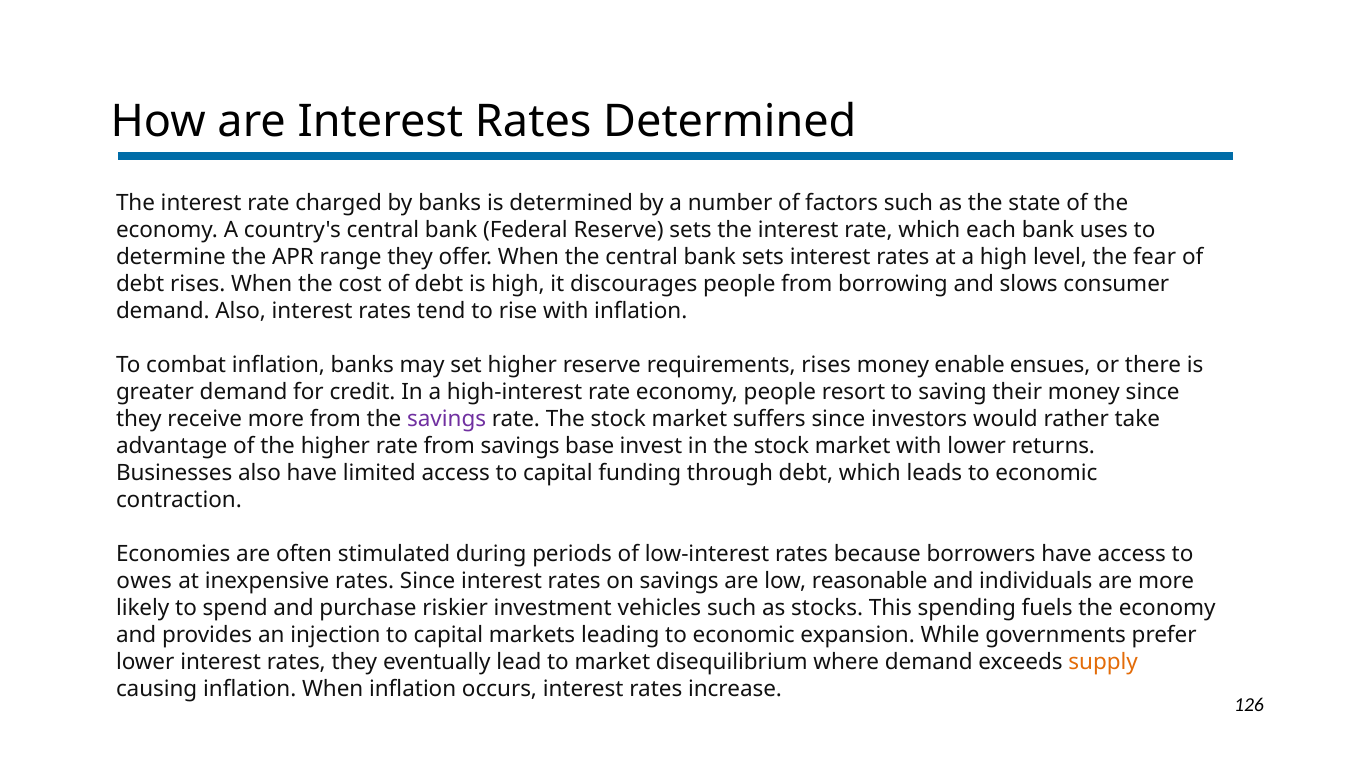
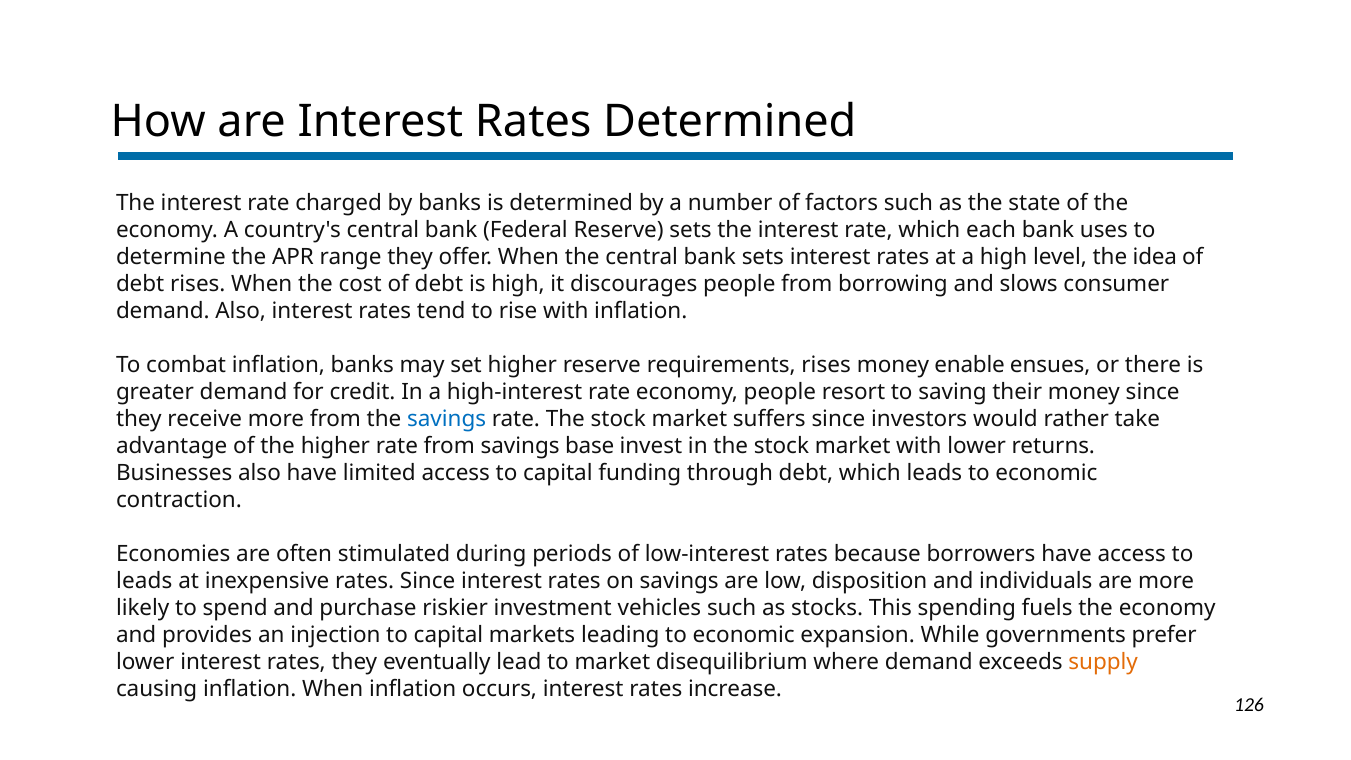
fear: fear -> idea
savings at (447, 419) colour: purple -> blue
owes at (144, 581): owes -> leads
reasonable: reasonable -> disposition
